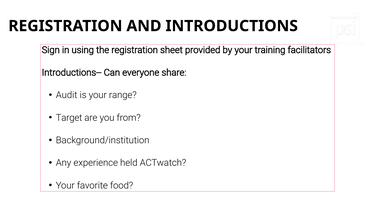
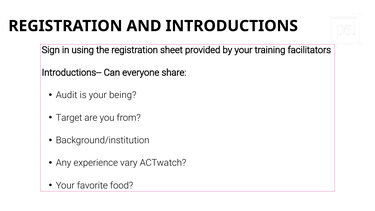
range: range -> being
held: held -> vary
